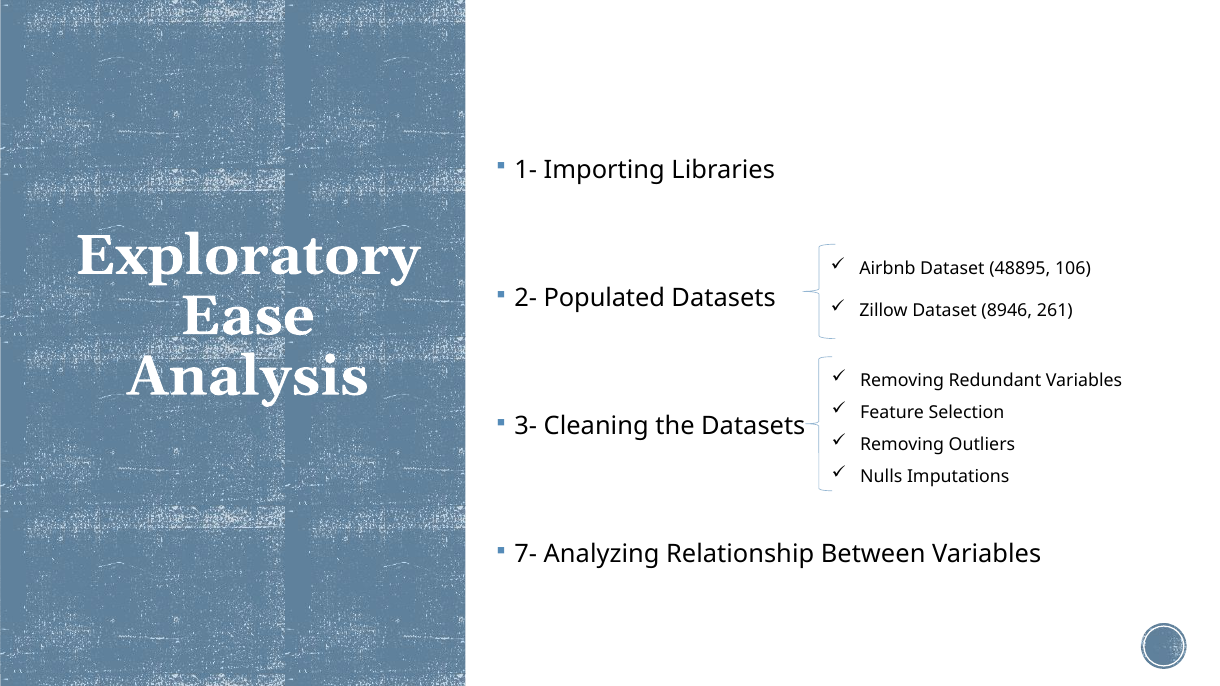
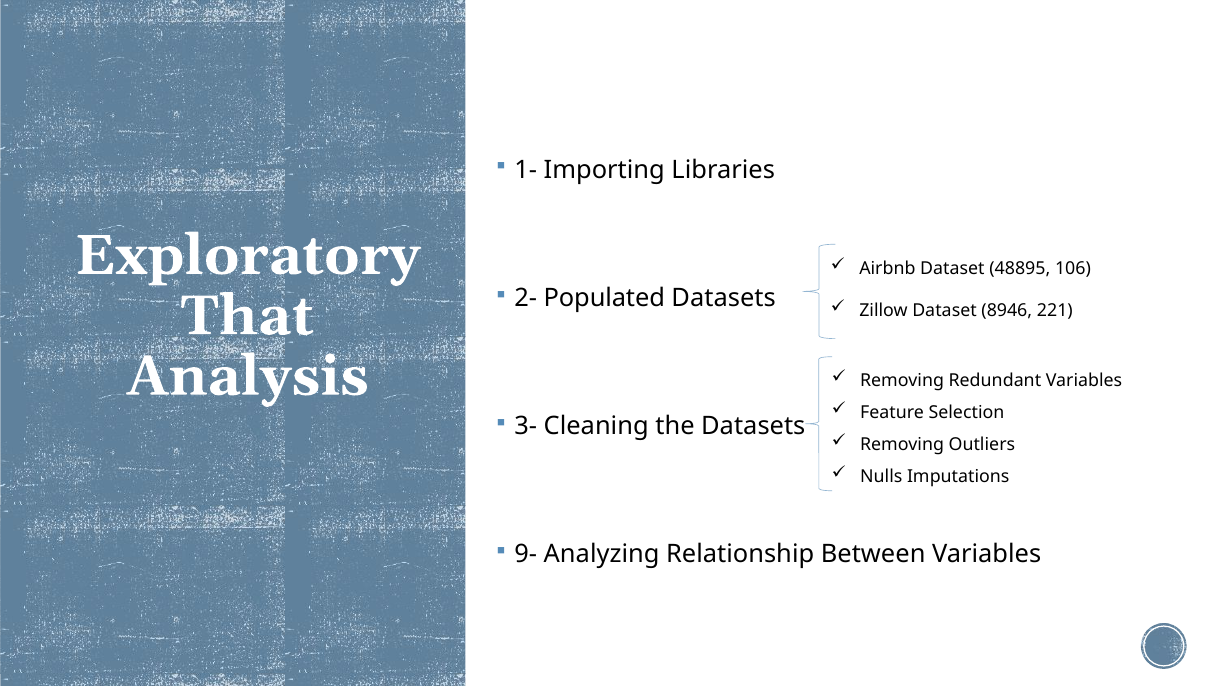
Ease: Ease -> That
261: 261 -> 221
7-: 7- -> 9-
